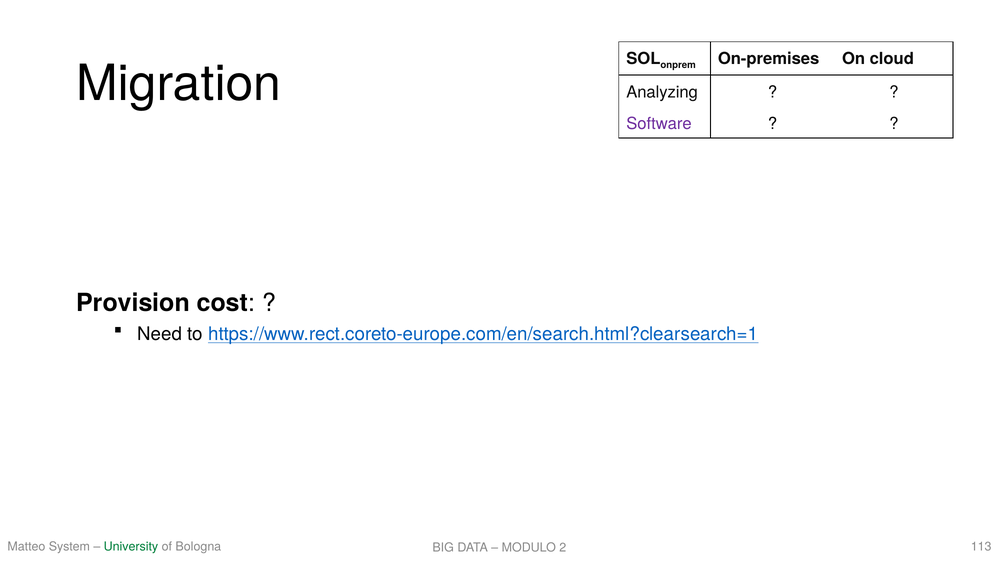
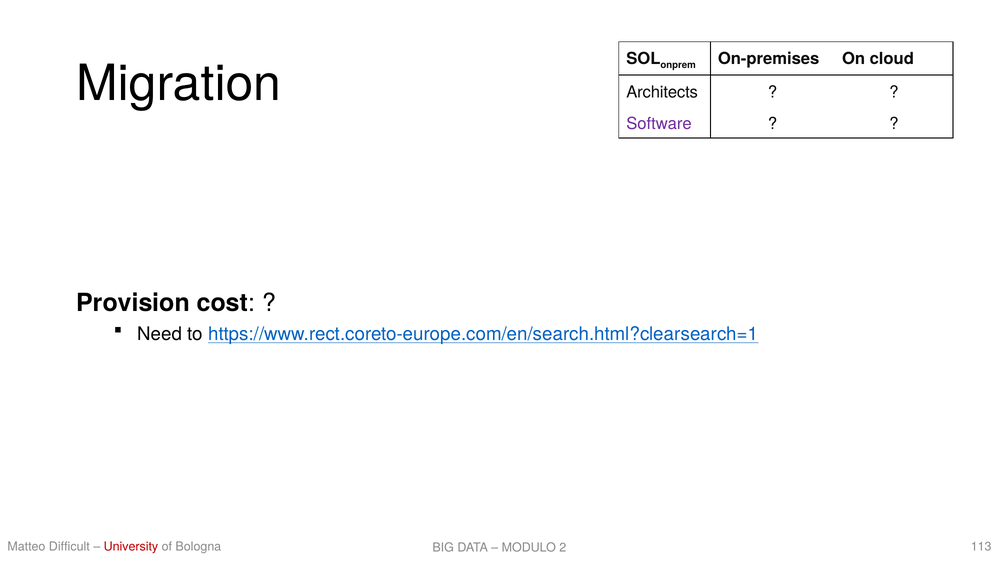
Analyzing: Analyzing -> Architects
System: System -> Difficult
University colour: green -> red
